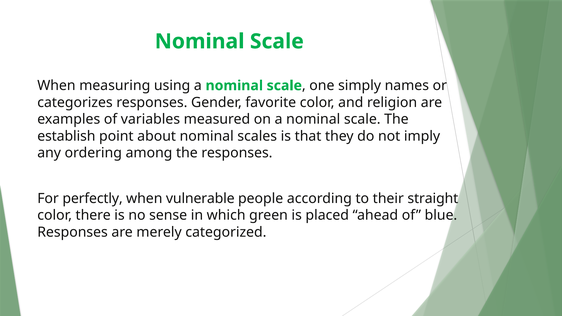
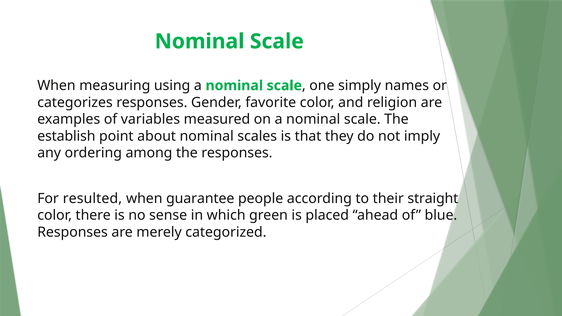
perfectly: perfectly -> resulted
vulnerable: vulnerable -> guarantee
